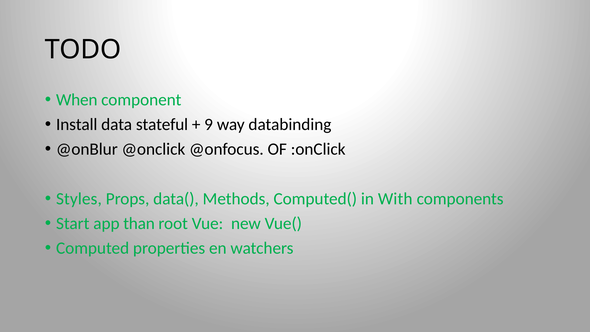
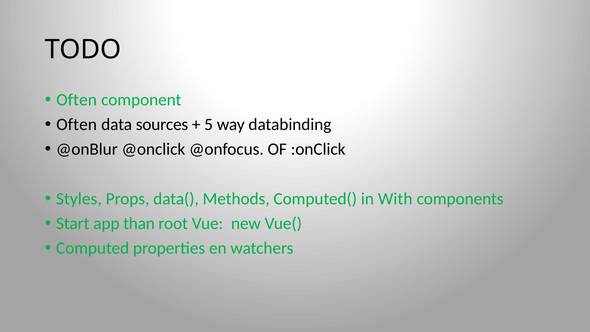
When at (77, 100): When -> Often
Install at (77, 124): Install -> Often
stateful: stateful -> sources
9: 9 -> 5
